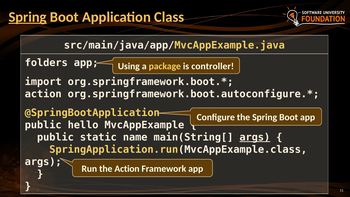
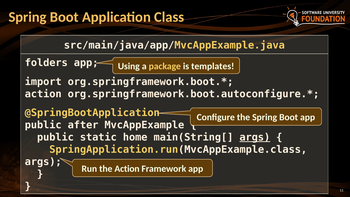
Spring at (28, 17) underline: present -> none
controller: controller -> templates
hello: hello -> after
name: name -> home
